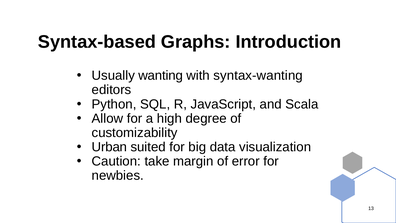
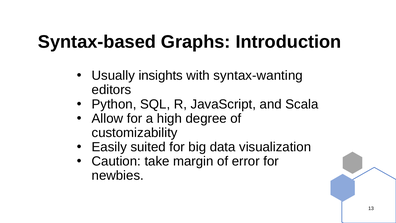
wanting: wanting -> insights
Urban: Urban -> Easily
